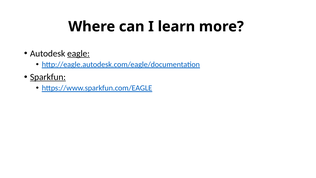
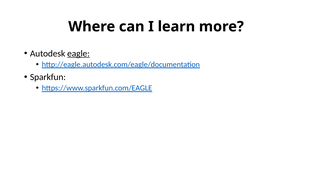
Sparkfun underline: present -> none
